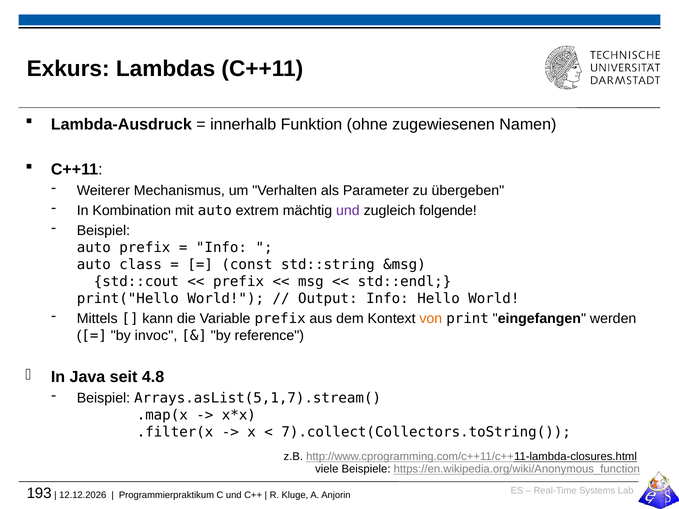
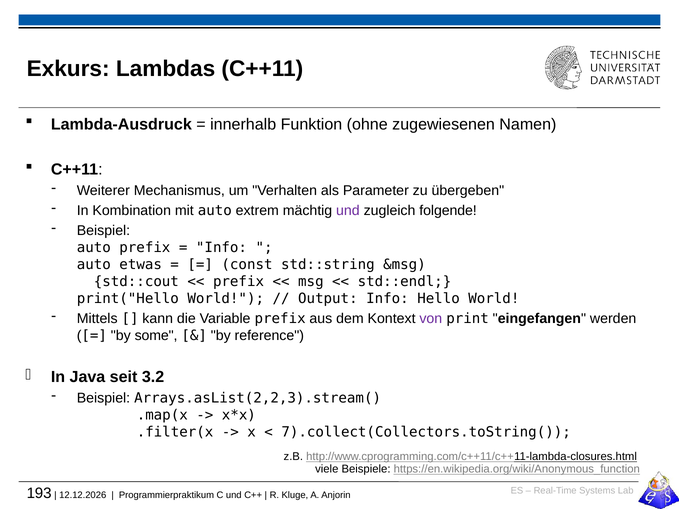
class: class -> etwas
von colour: orange -> purple
invoc: invoc -> some
4.8: 4.8 -> 3.2
Arrays.asList(5,1,7).stream(: Arrays.asList(5,1,7).stream( -> Arrays.asList(2,2,3).stream(
